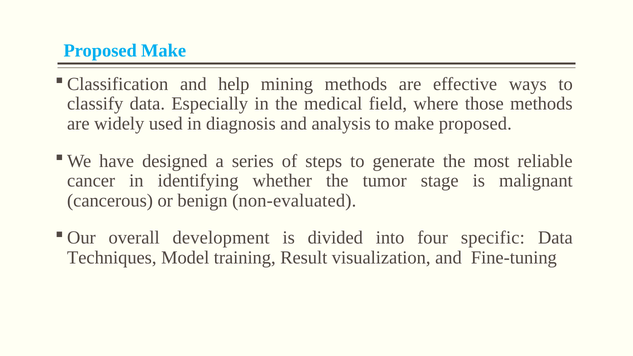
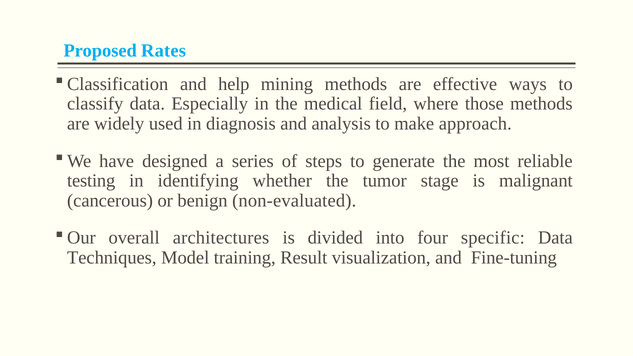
Proposed Make: Make -> Rates
make proposed: proposed -> approach
cancer: cancer -> testing
development: development -> architectures
